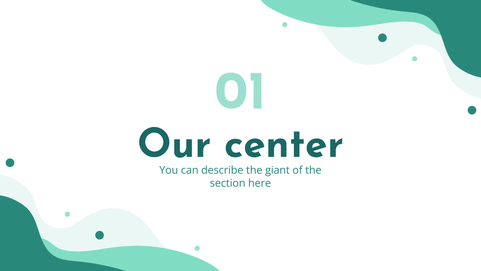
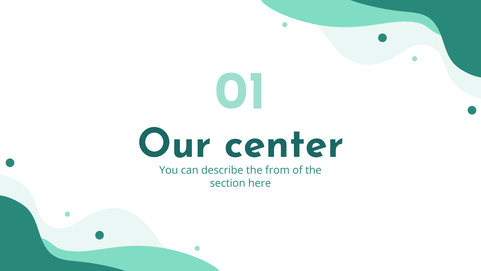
giant: giant -> from
